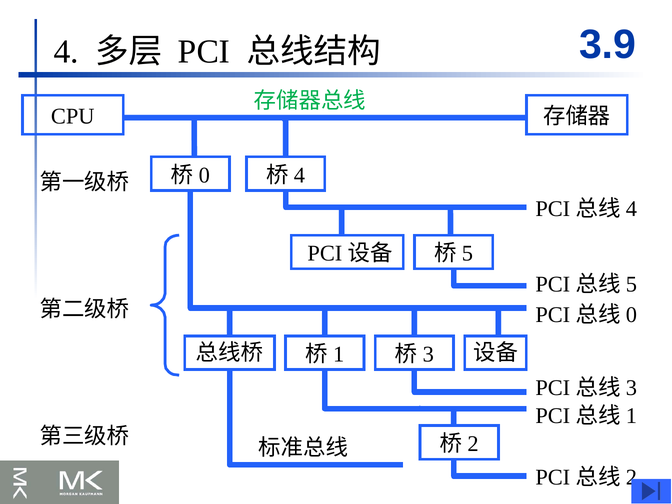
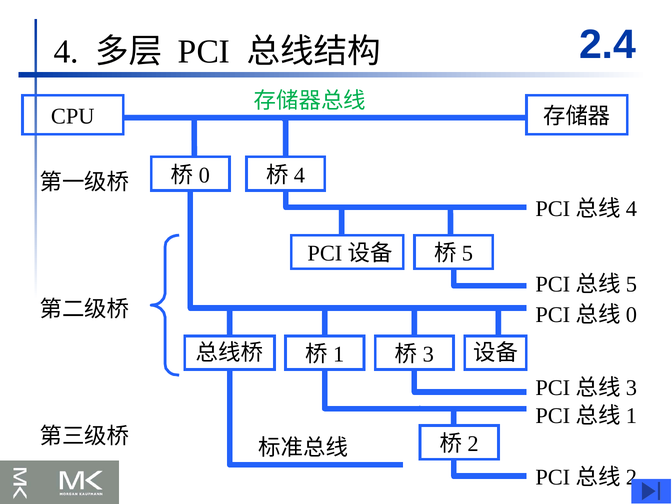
3.9: 3.9 -> 2.4
